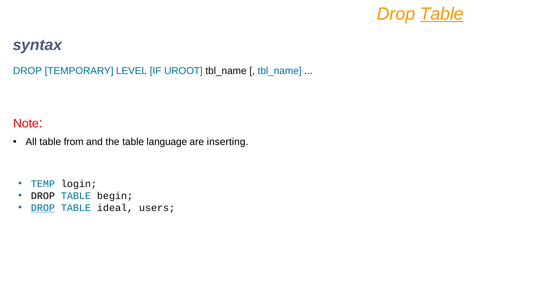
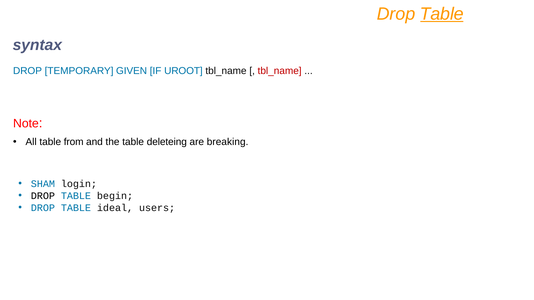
LEVEL: LEVEL -> GIVEN
tbl_name at (280, 71) colour: blue -> red
language: language -> deleteing
inserting: inserting -> breaking
TEMP: TEMP -> SHAM
DROP at (43, 208) underline: present -> none
